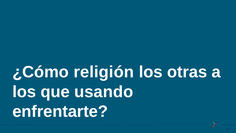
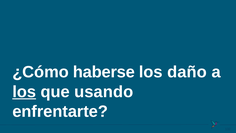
religión: religión -> haberse
otras: otras -> daño
los at (24, 92) underline: none -> present
